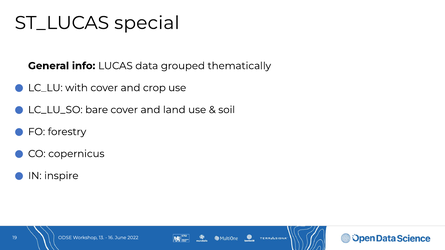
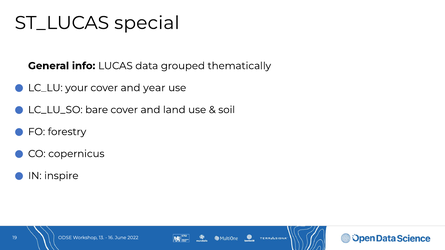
with: with -> your
crop: crop -> year
